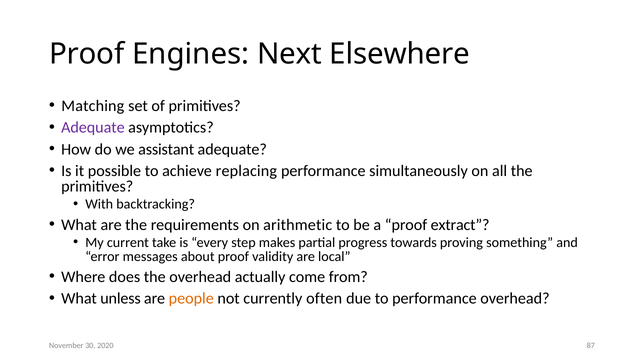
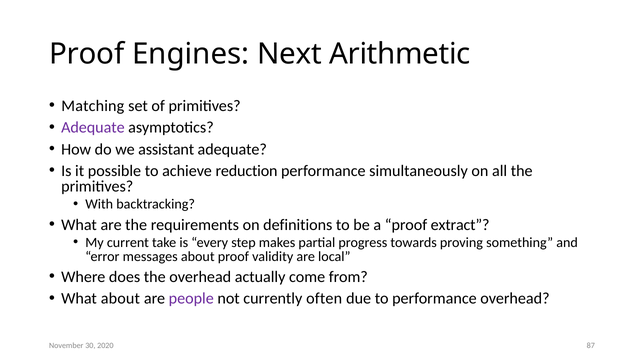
Elsewhere: Elsewhere -> Arithmetic
replacing: replacing -> reduction
arithmetic: arithmetic -> definitions
What unless: unless -> about
people colour: orange -> purple
